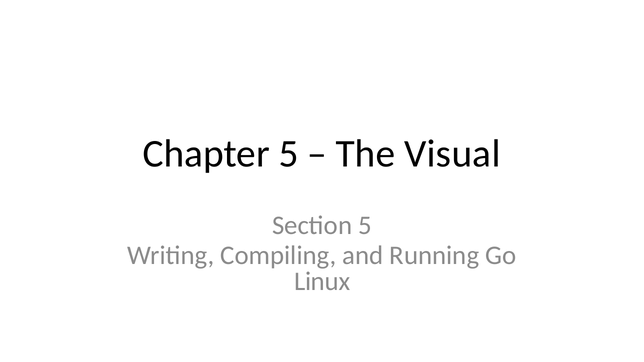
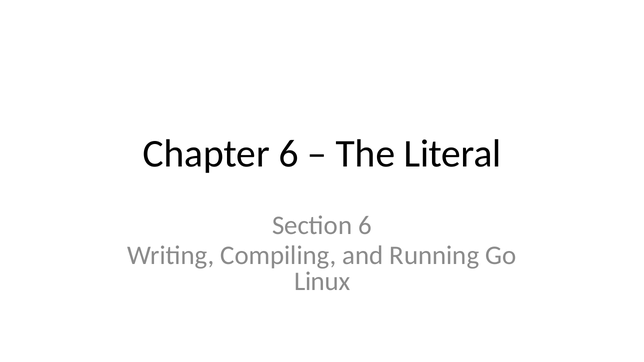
Chapter 5: 5 -> 6
Visual: Visual -> Literal
Section 5: 5 -> 6
